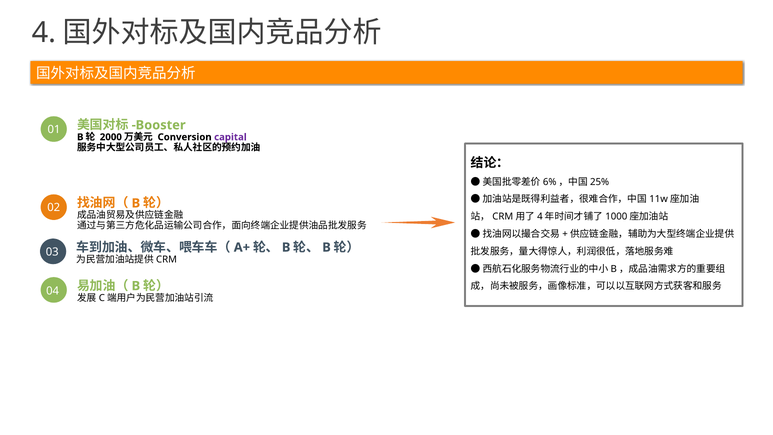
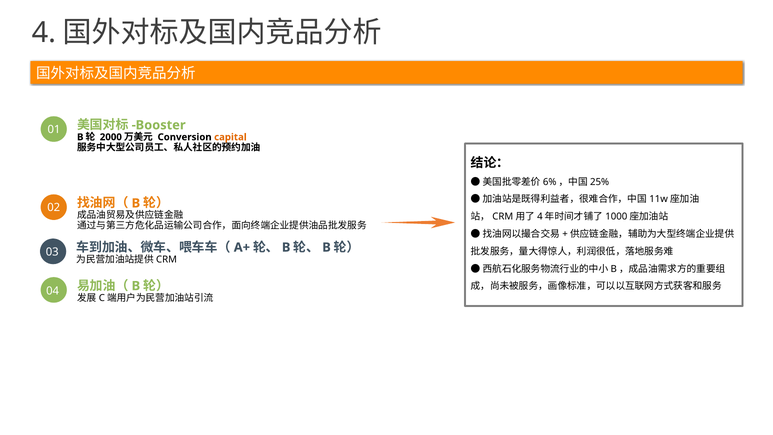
capital colour: purple -> orange
